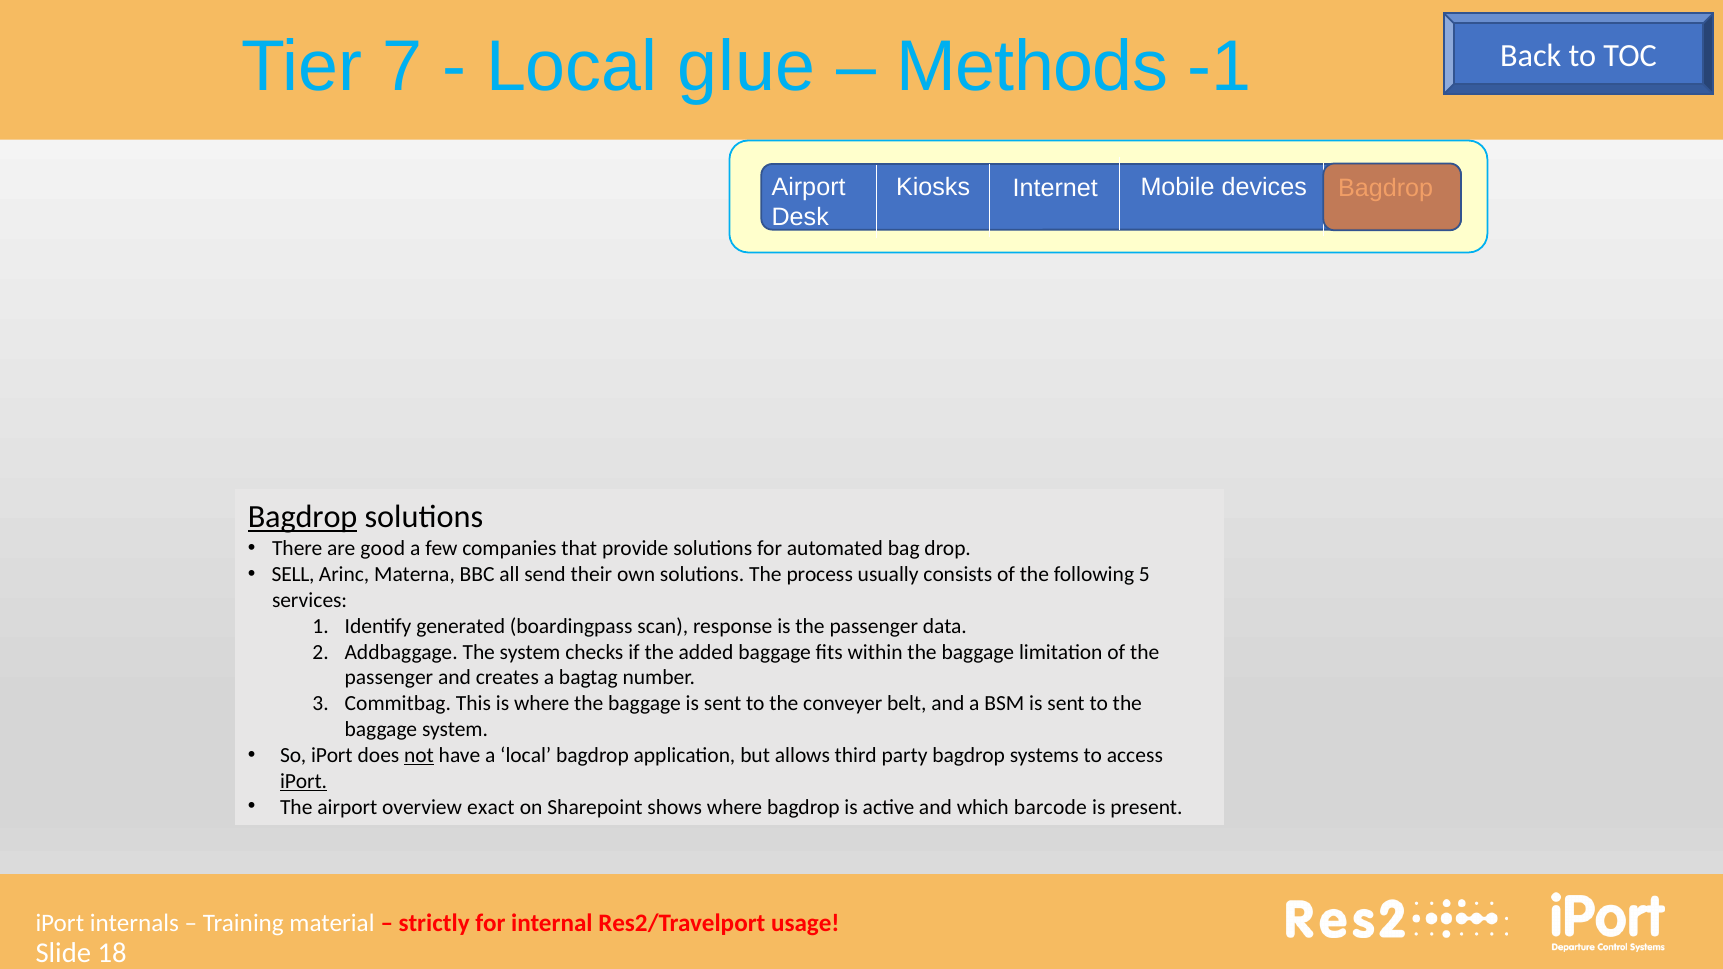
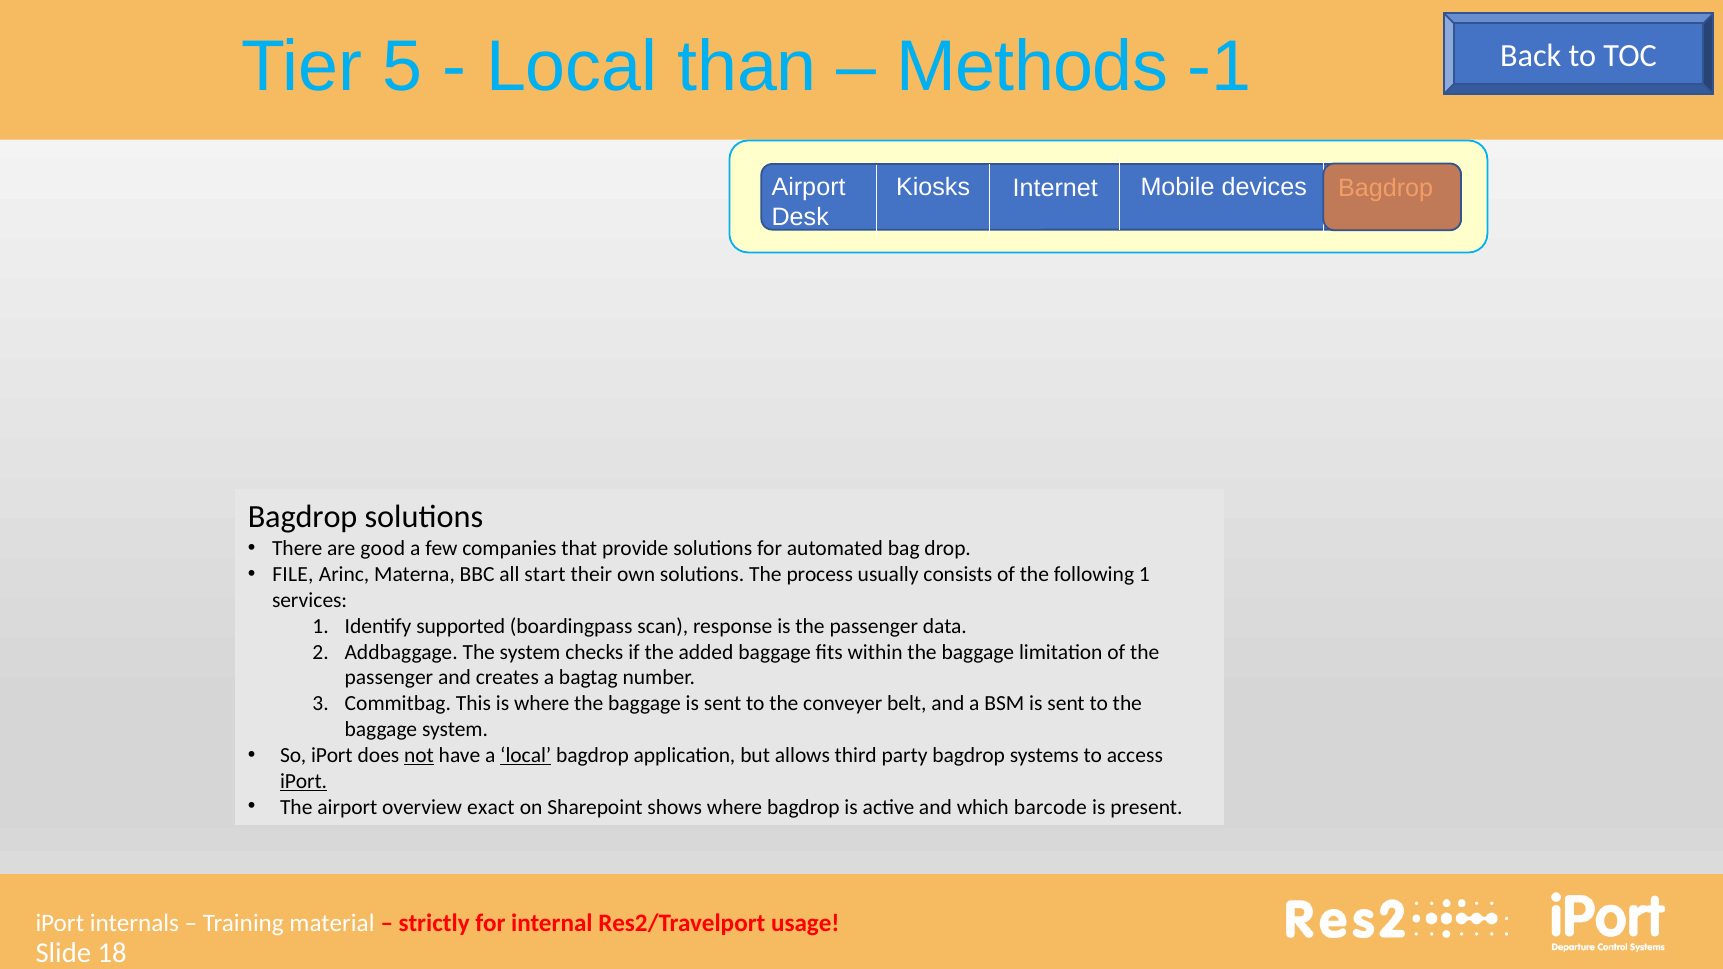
7: 7 -> 5
glue: glue -> than
Bagdrop at (303, 517) underline: present -> none
SELL: SELL -> FILE
send: send -> start
following 5: 5 -> 1
generated: generated -> supported
local at (526, 756) underline: none -> present
